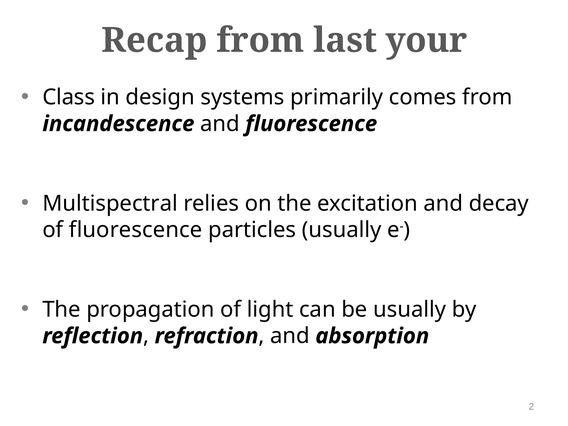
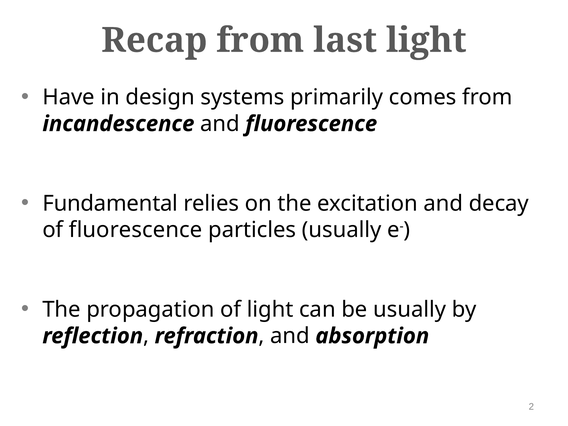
last your: your -> light
Class: Class -> Have
Multispectral: Multispectral -> Fundamental
